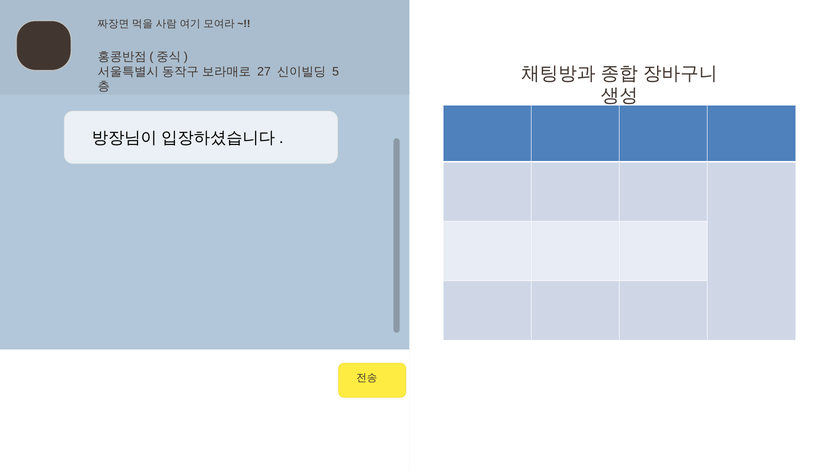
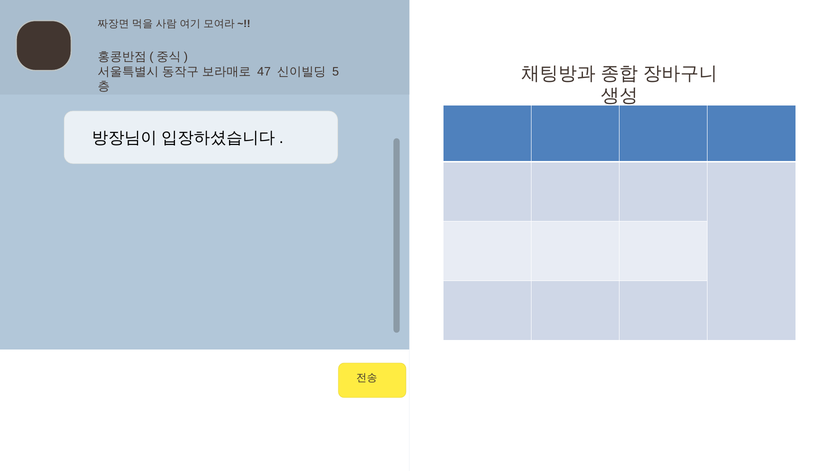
27: 27 -> 47
